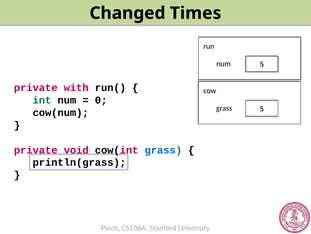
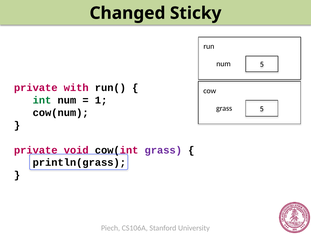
Times: Times -> Sticky
0: 0 -> 1
grass at (163, 150) colour: blue -> purple
